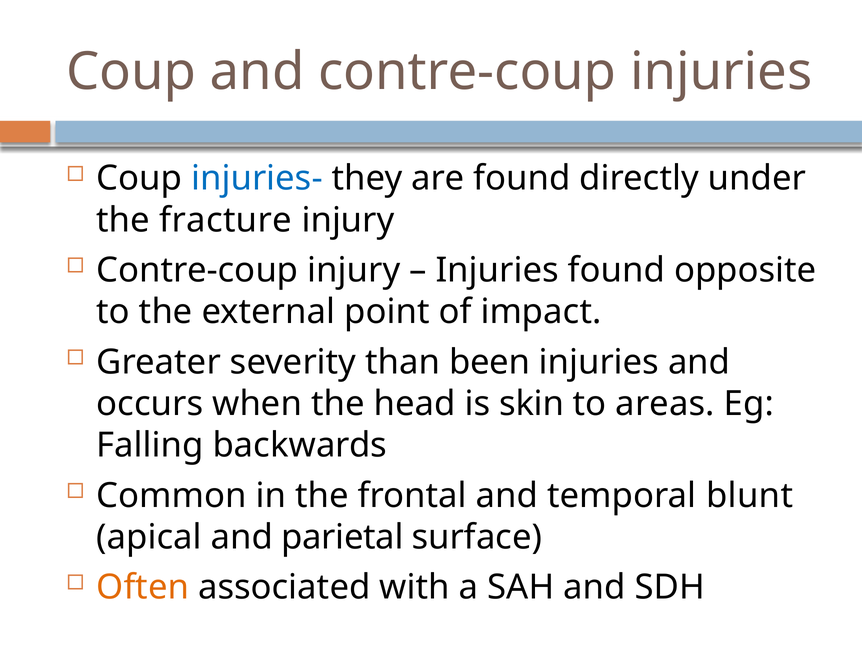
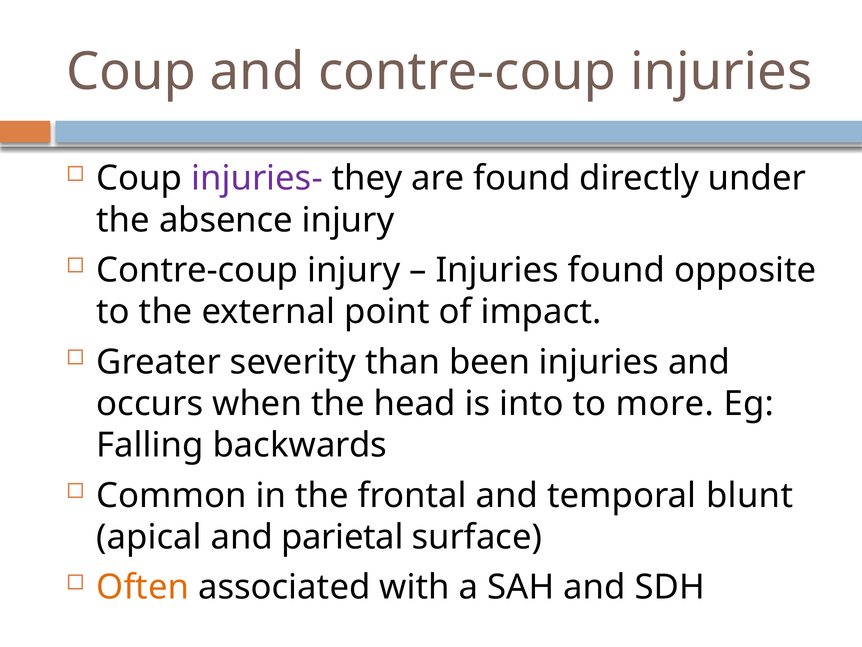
injuries- colour: blue -> purple
fracture: fracture -> absence
skin: skin -> into
areas: areas -> more
